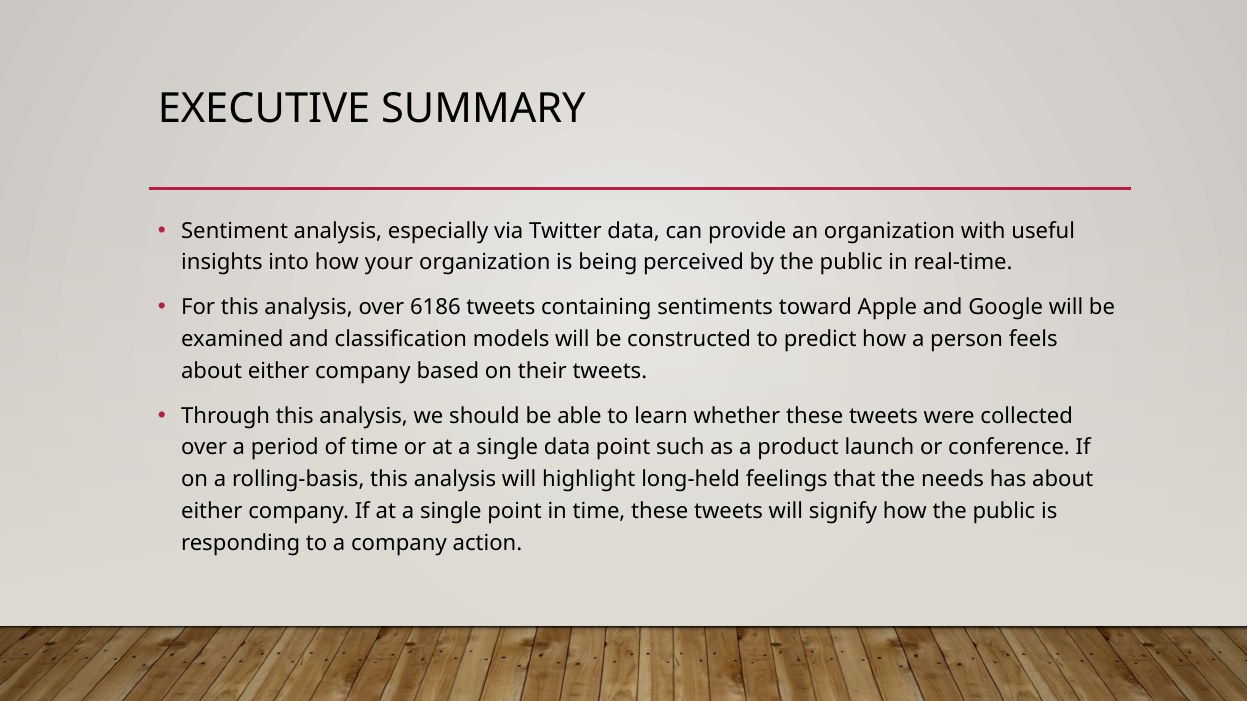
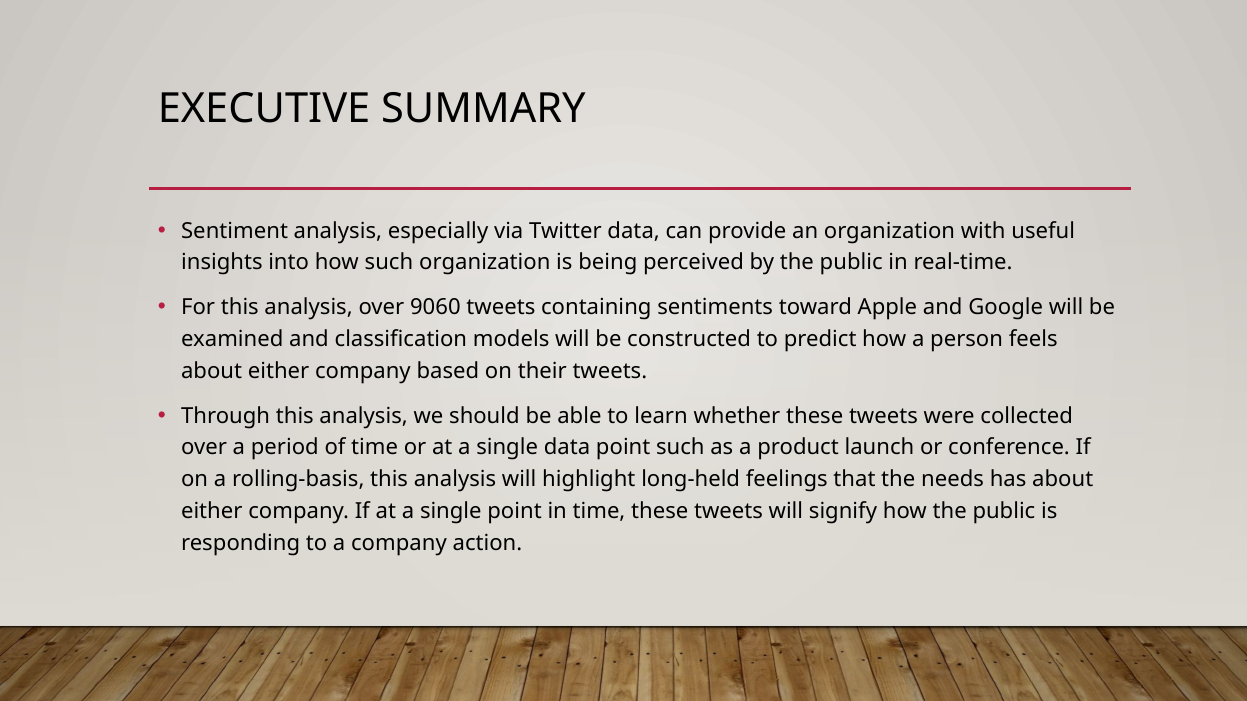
how your: your -> such
6186: 6186 -> 9060
